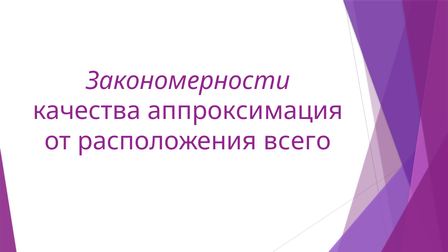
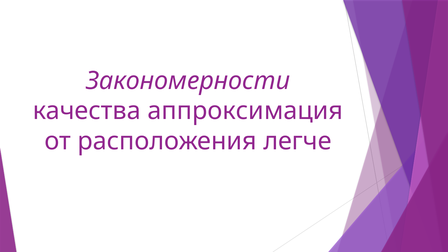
всего: всего -> легче
